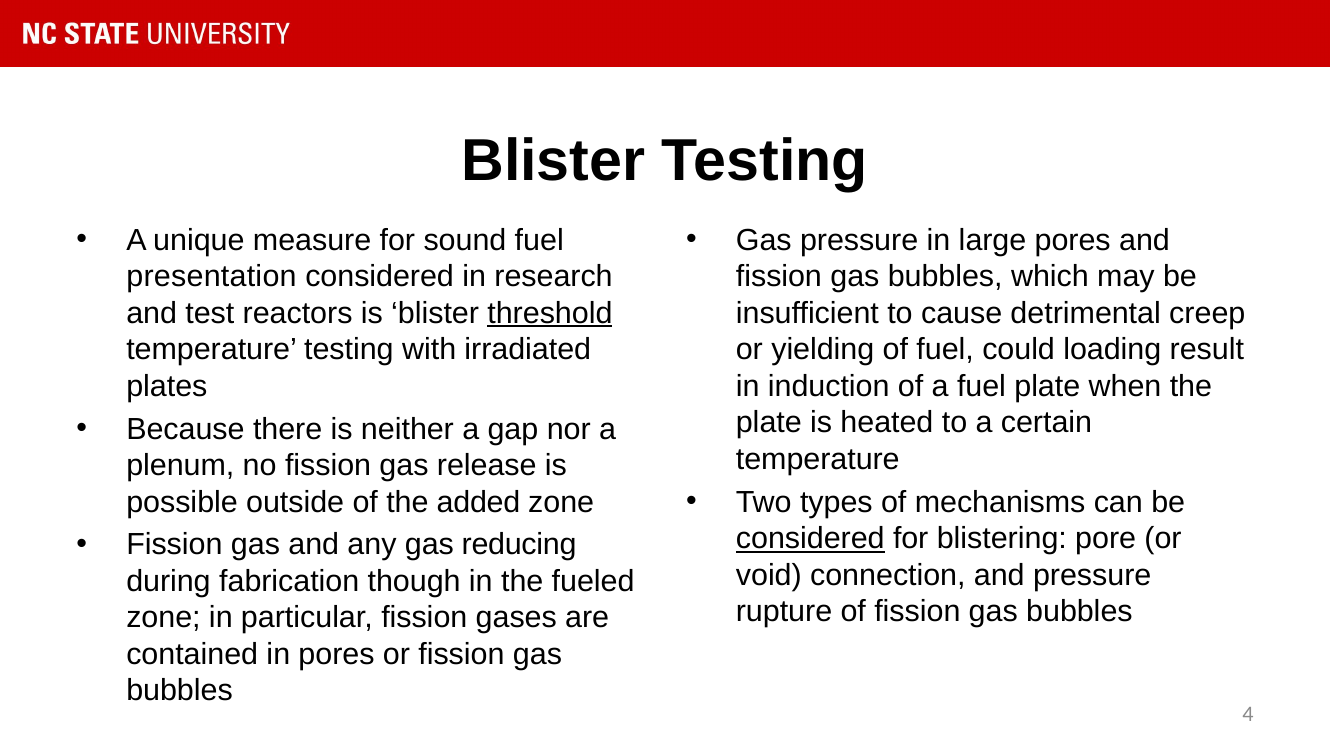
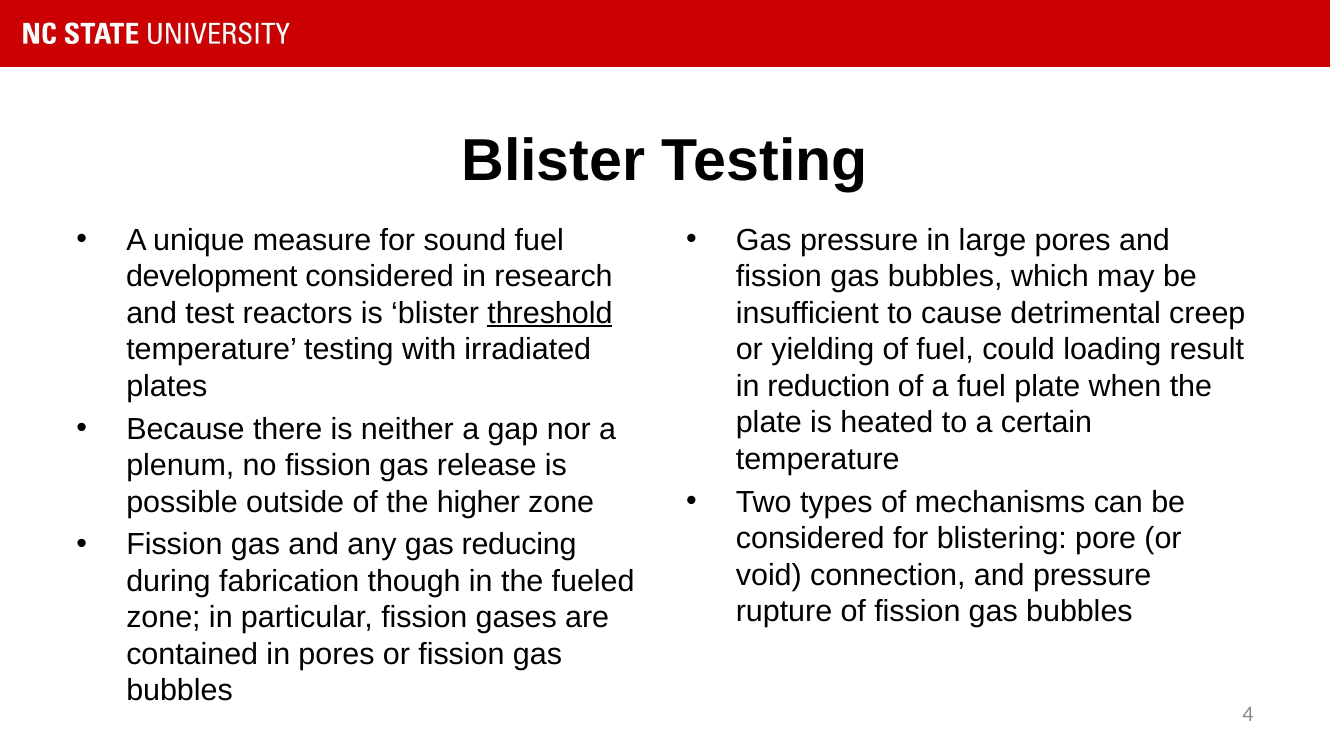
presentation: presentation -> development
induction: induction -> reduction
added: added -> higher
considered at (810, 539) underline: present -> none
